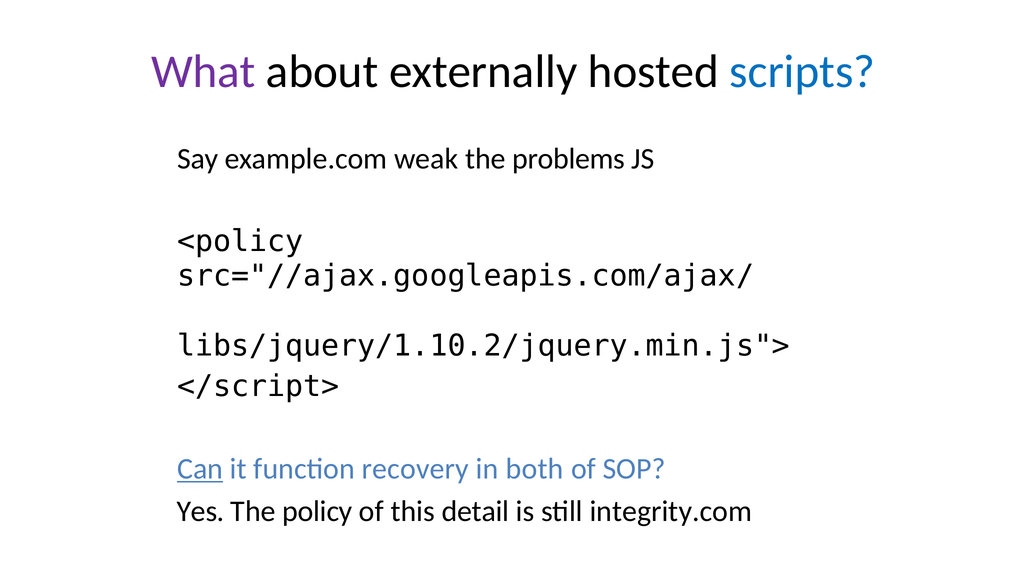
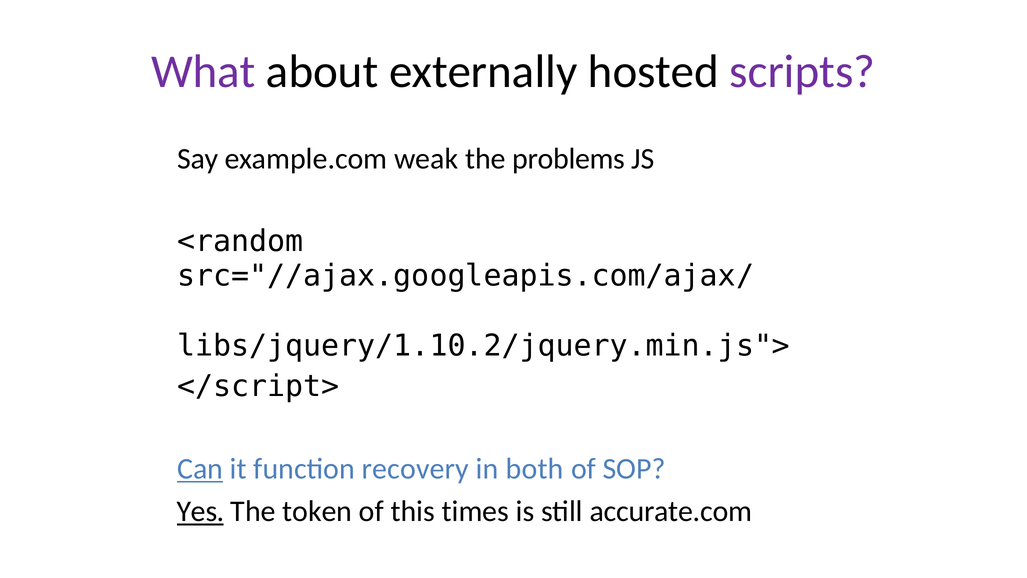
scripts colour: blue -> purple
<policy: <policy -> <random
Yes underline: none -> present
policy: policy -> token
detail: detail -> times
integrity.com: integrity.com -> accurate.com
